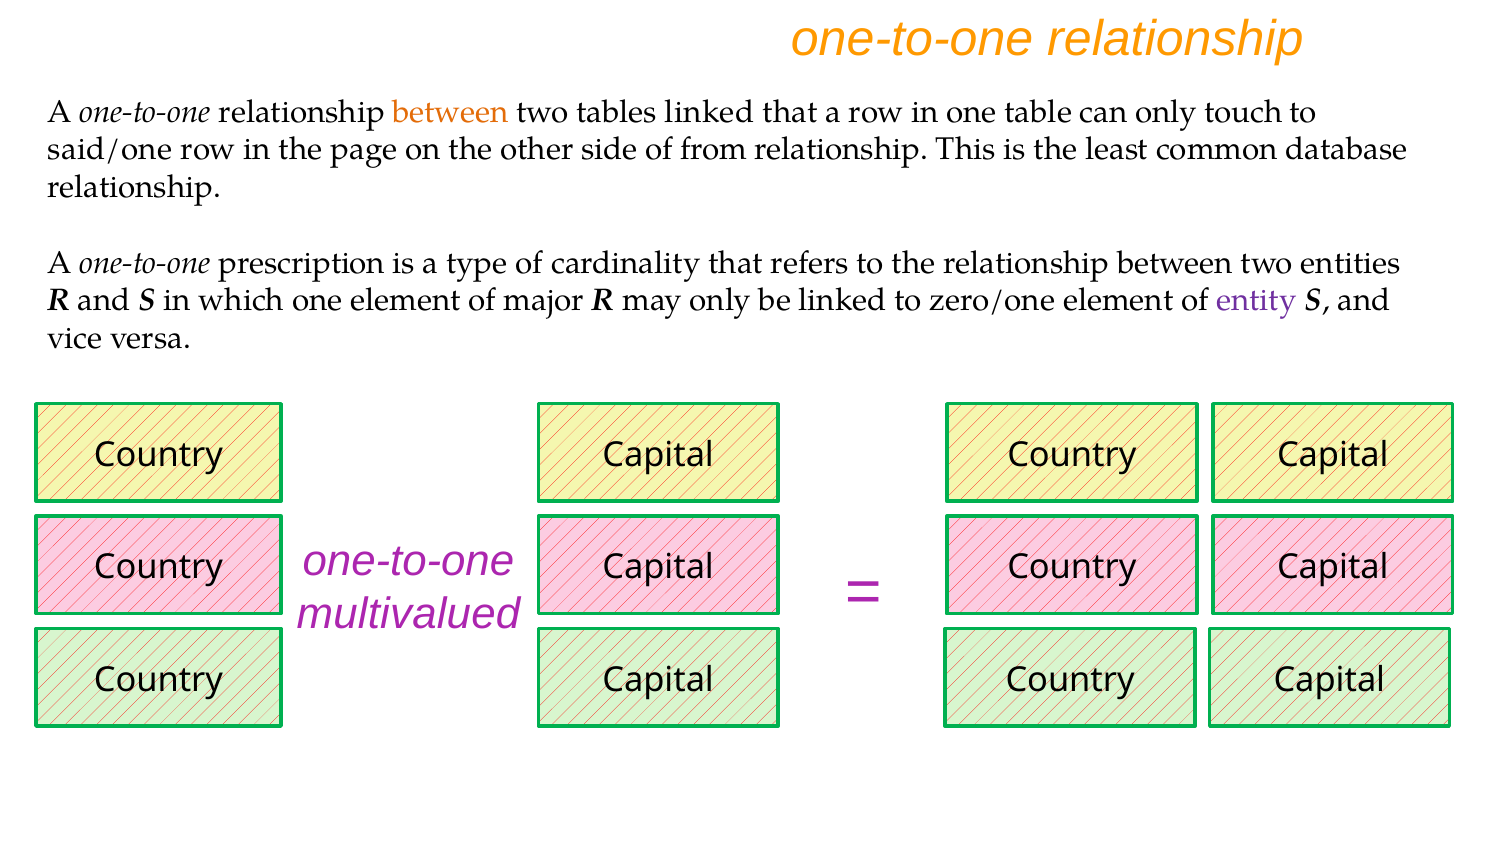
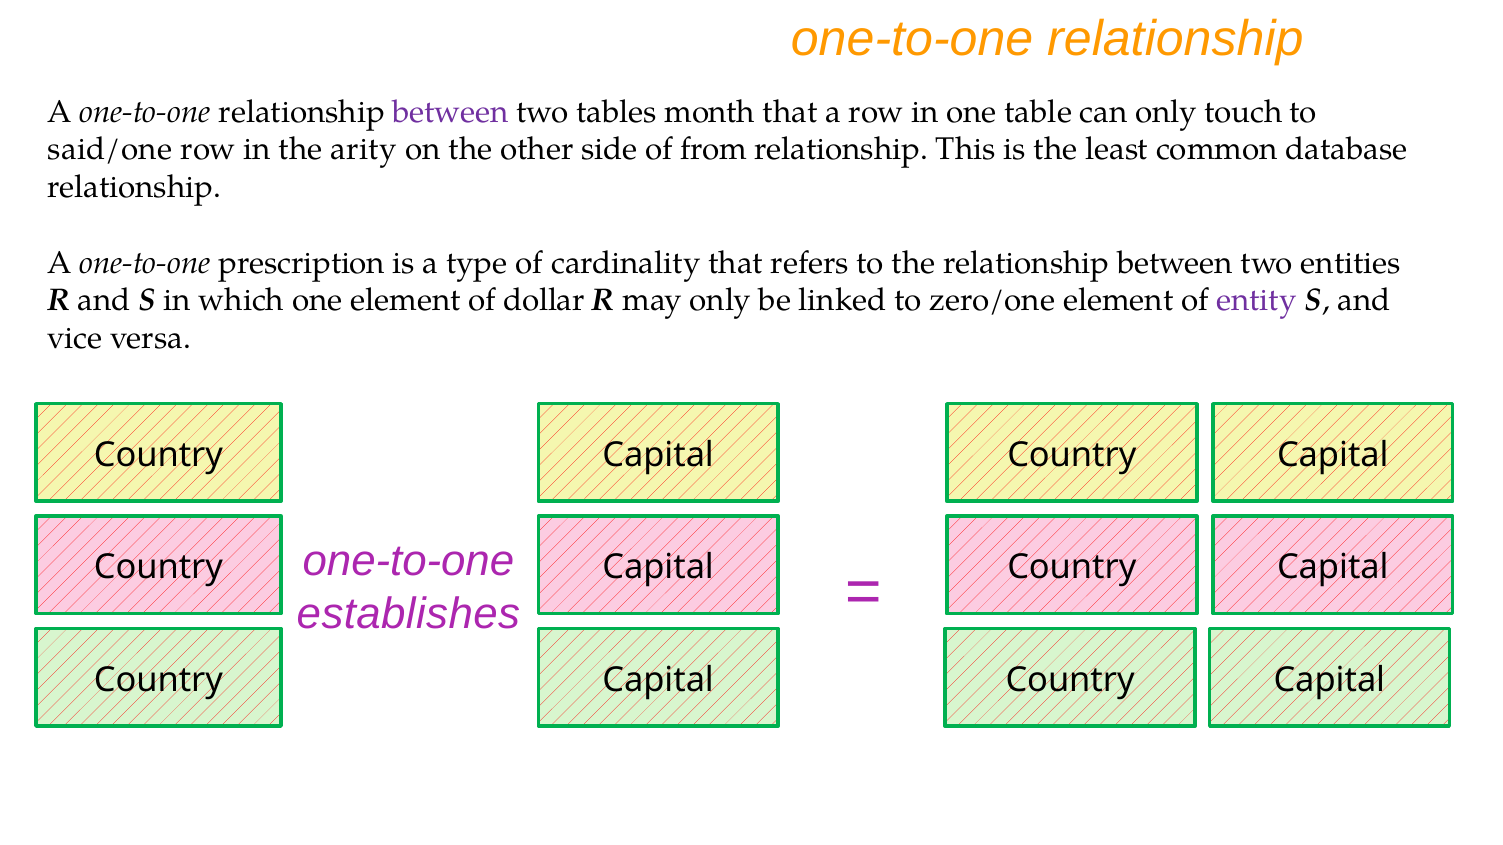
between at (451, 112) colour: orange -> purple
tables linked: linked -> month
page: page -> arity
major: major -> dollar
multivalued: multivalued -> establishes
